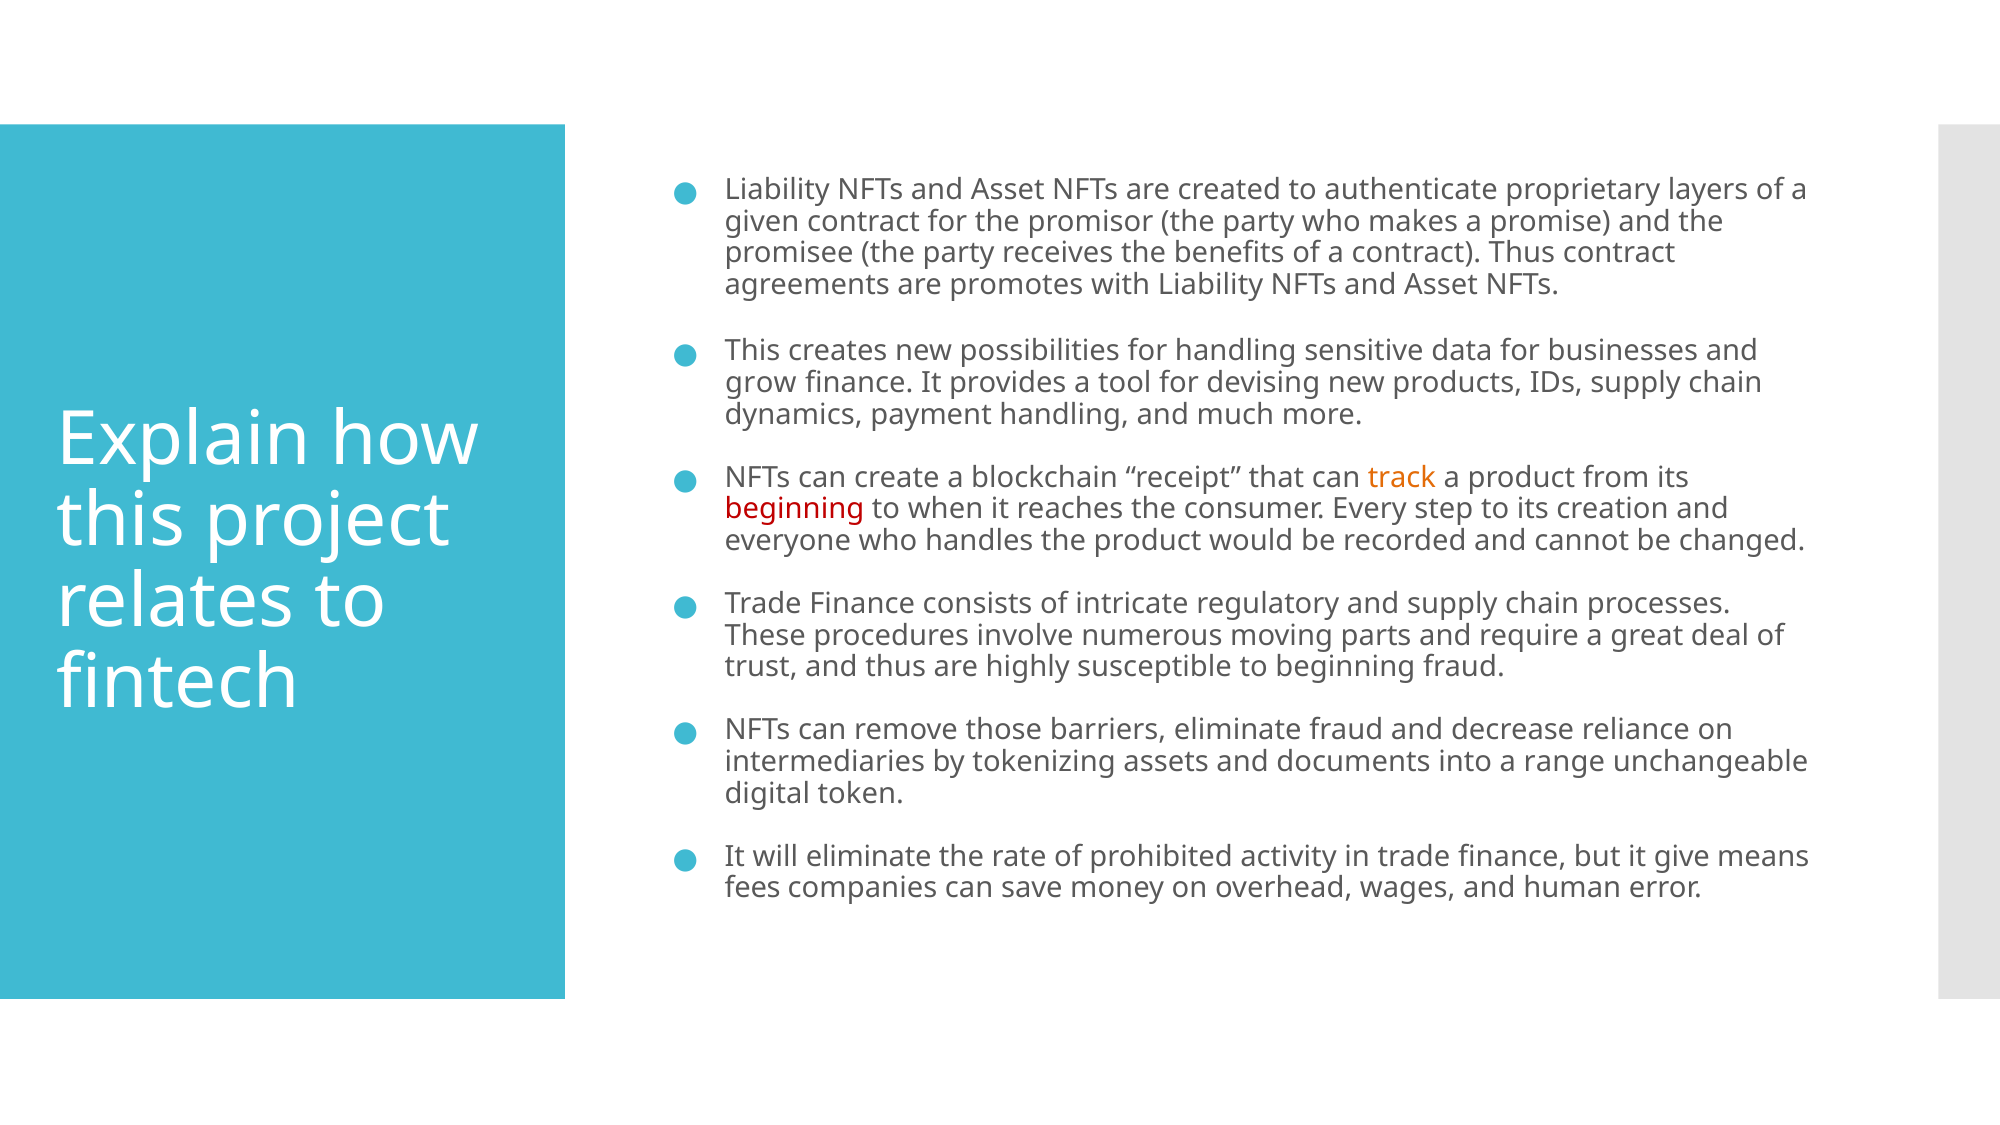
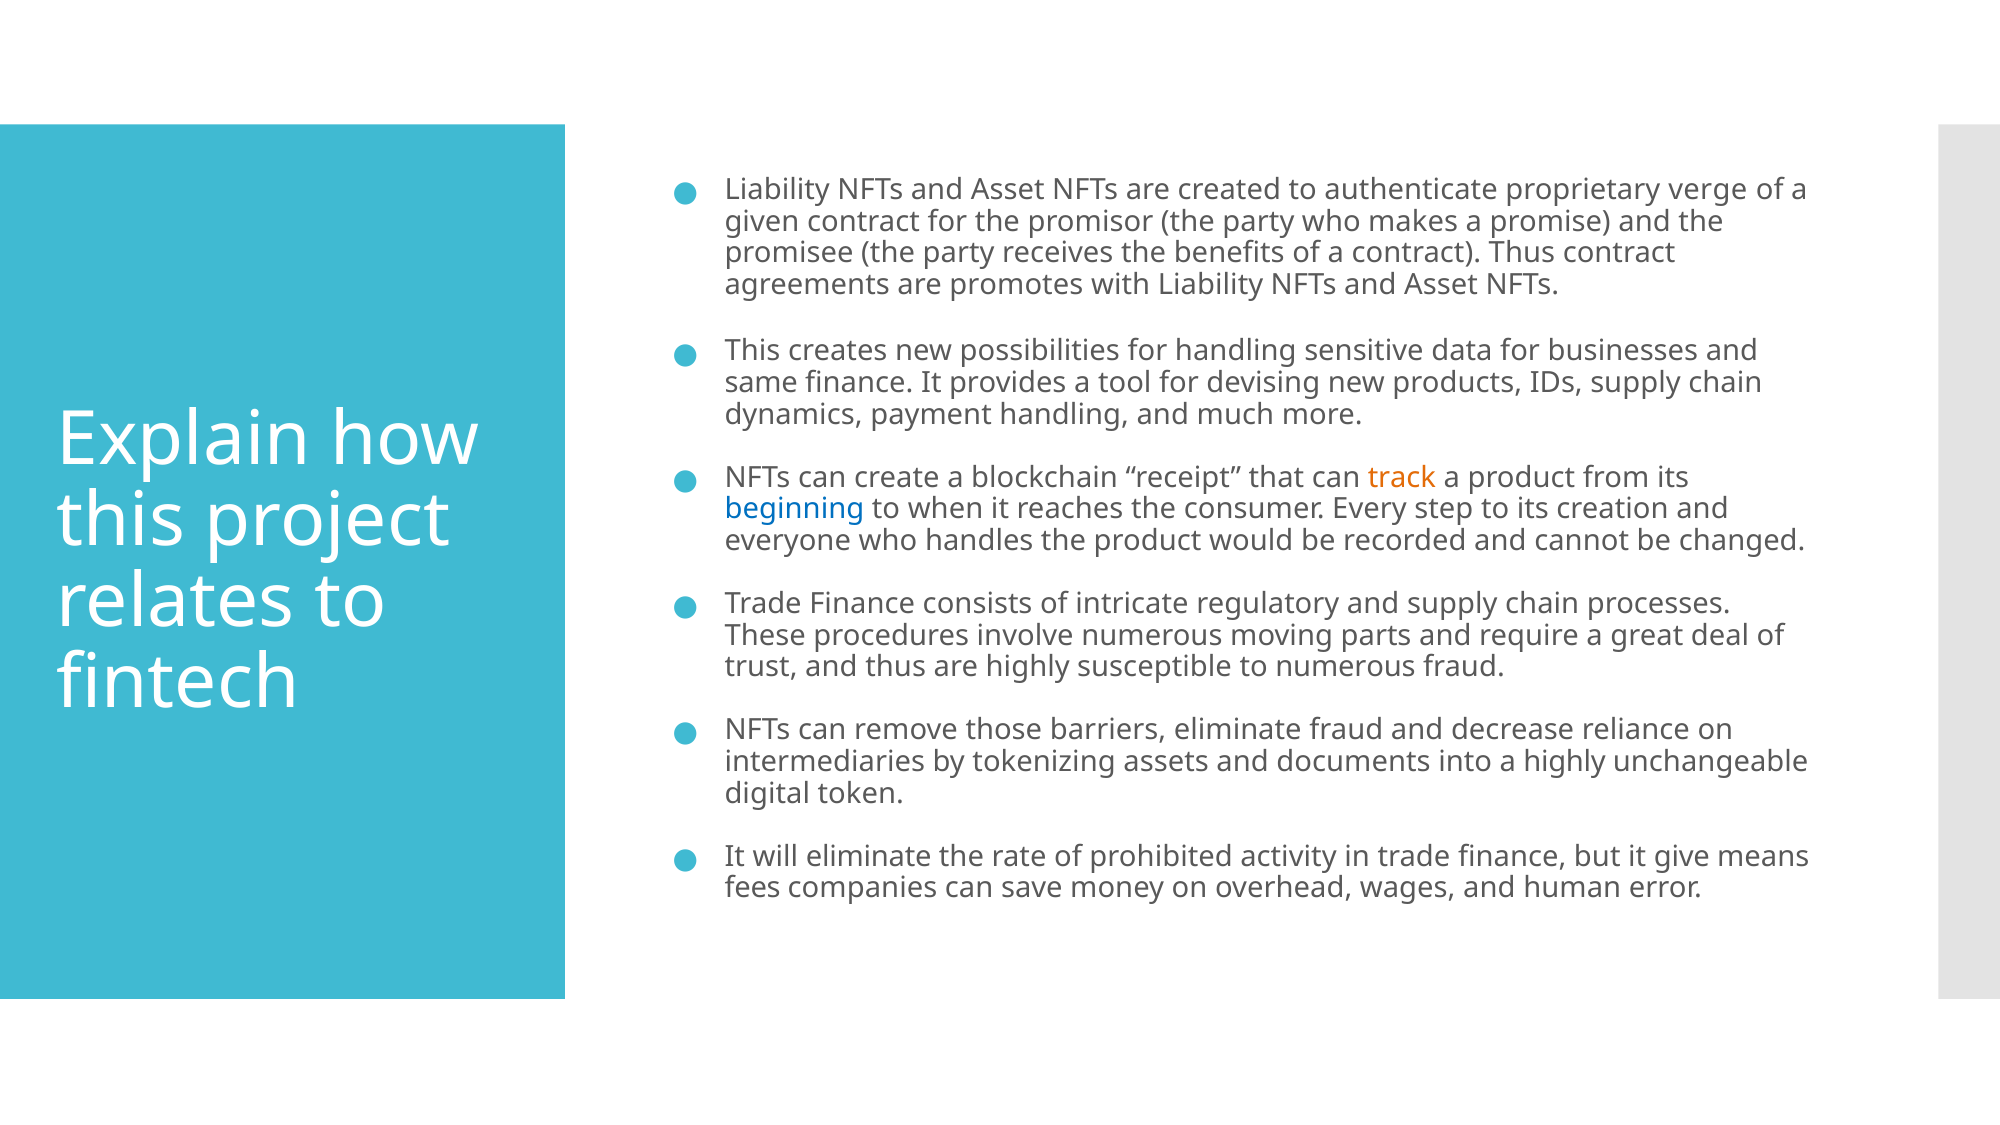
layers: layers -> verge
grow: grow -> same
beginning at (795, 509) colour: red -> blue
to beginning: beginning -> numerous
a range: range -> highly
